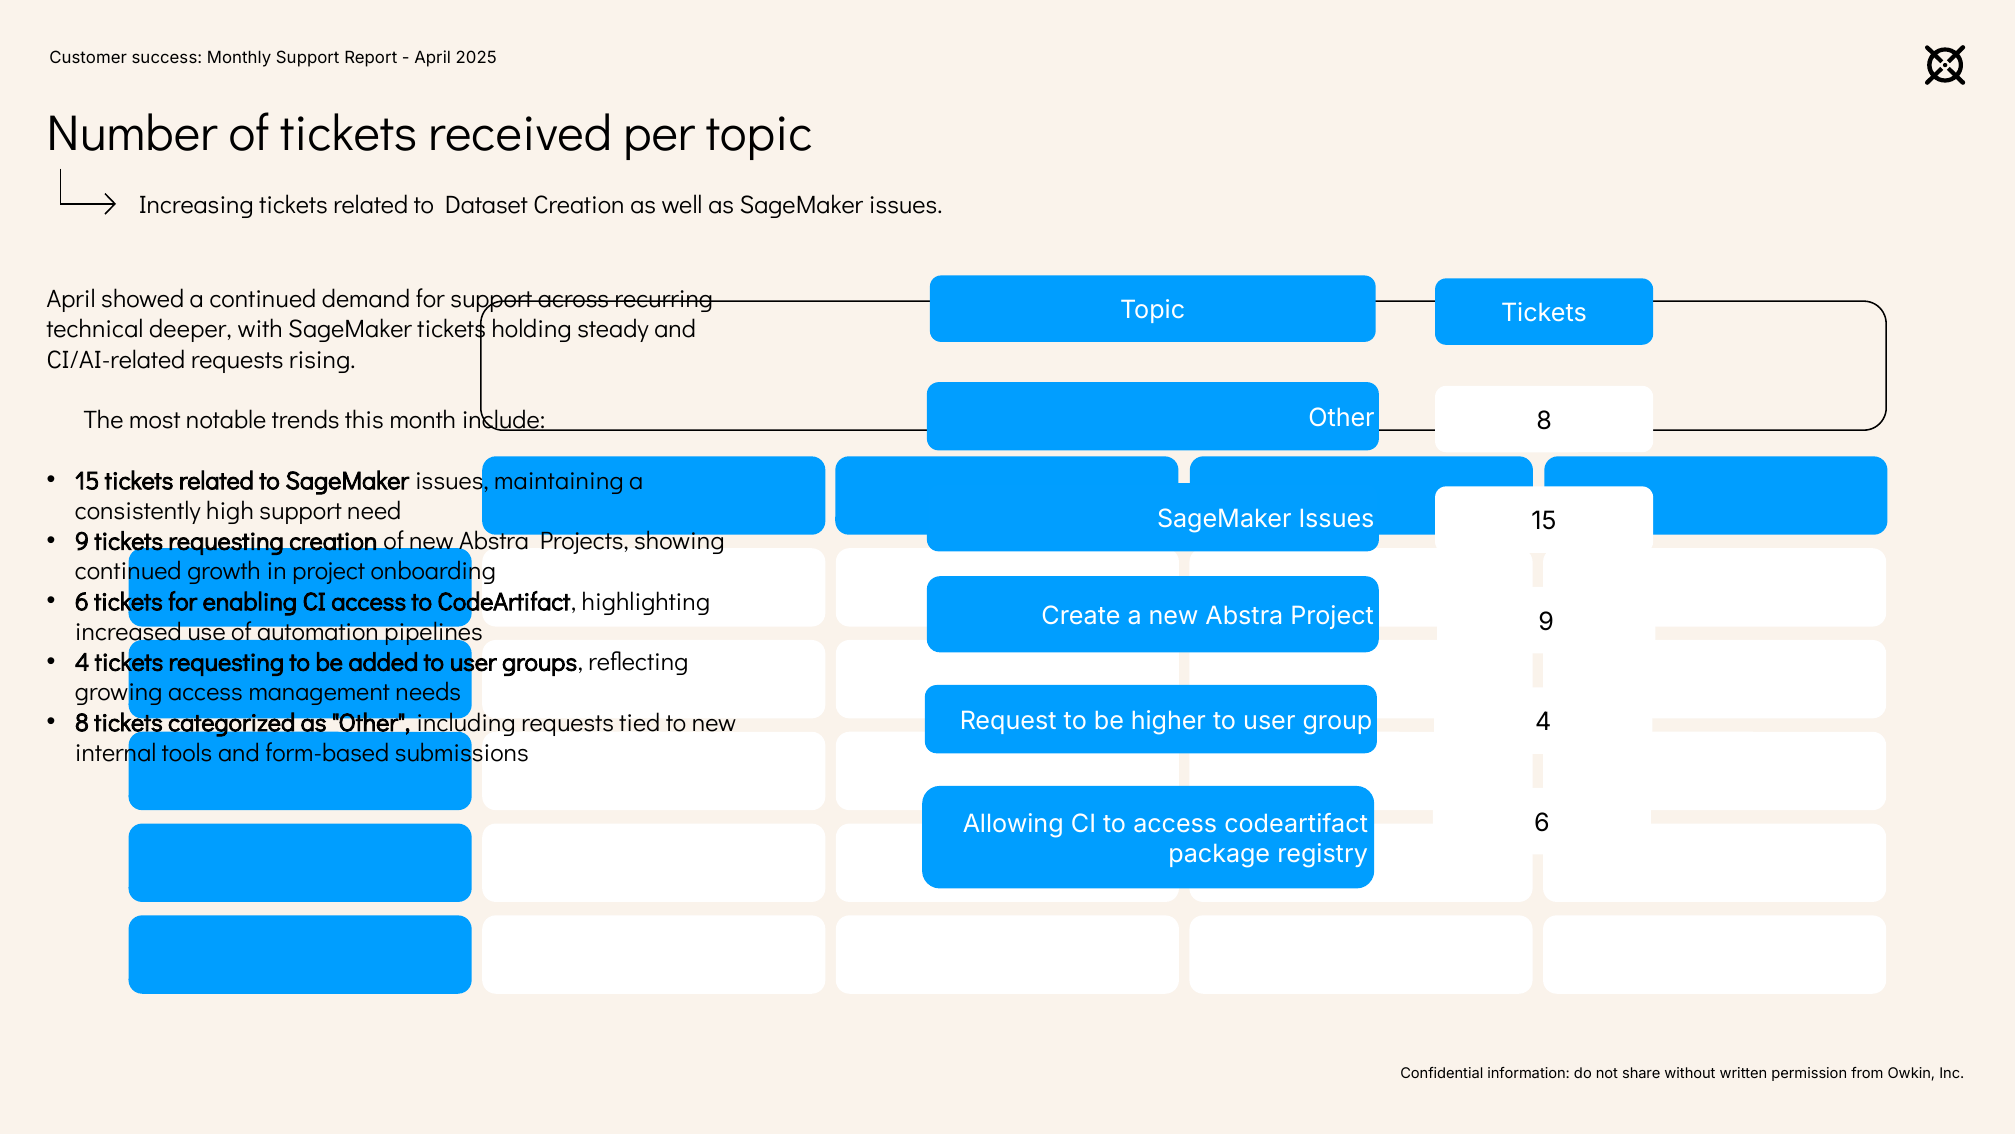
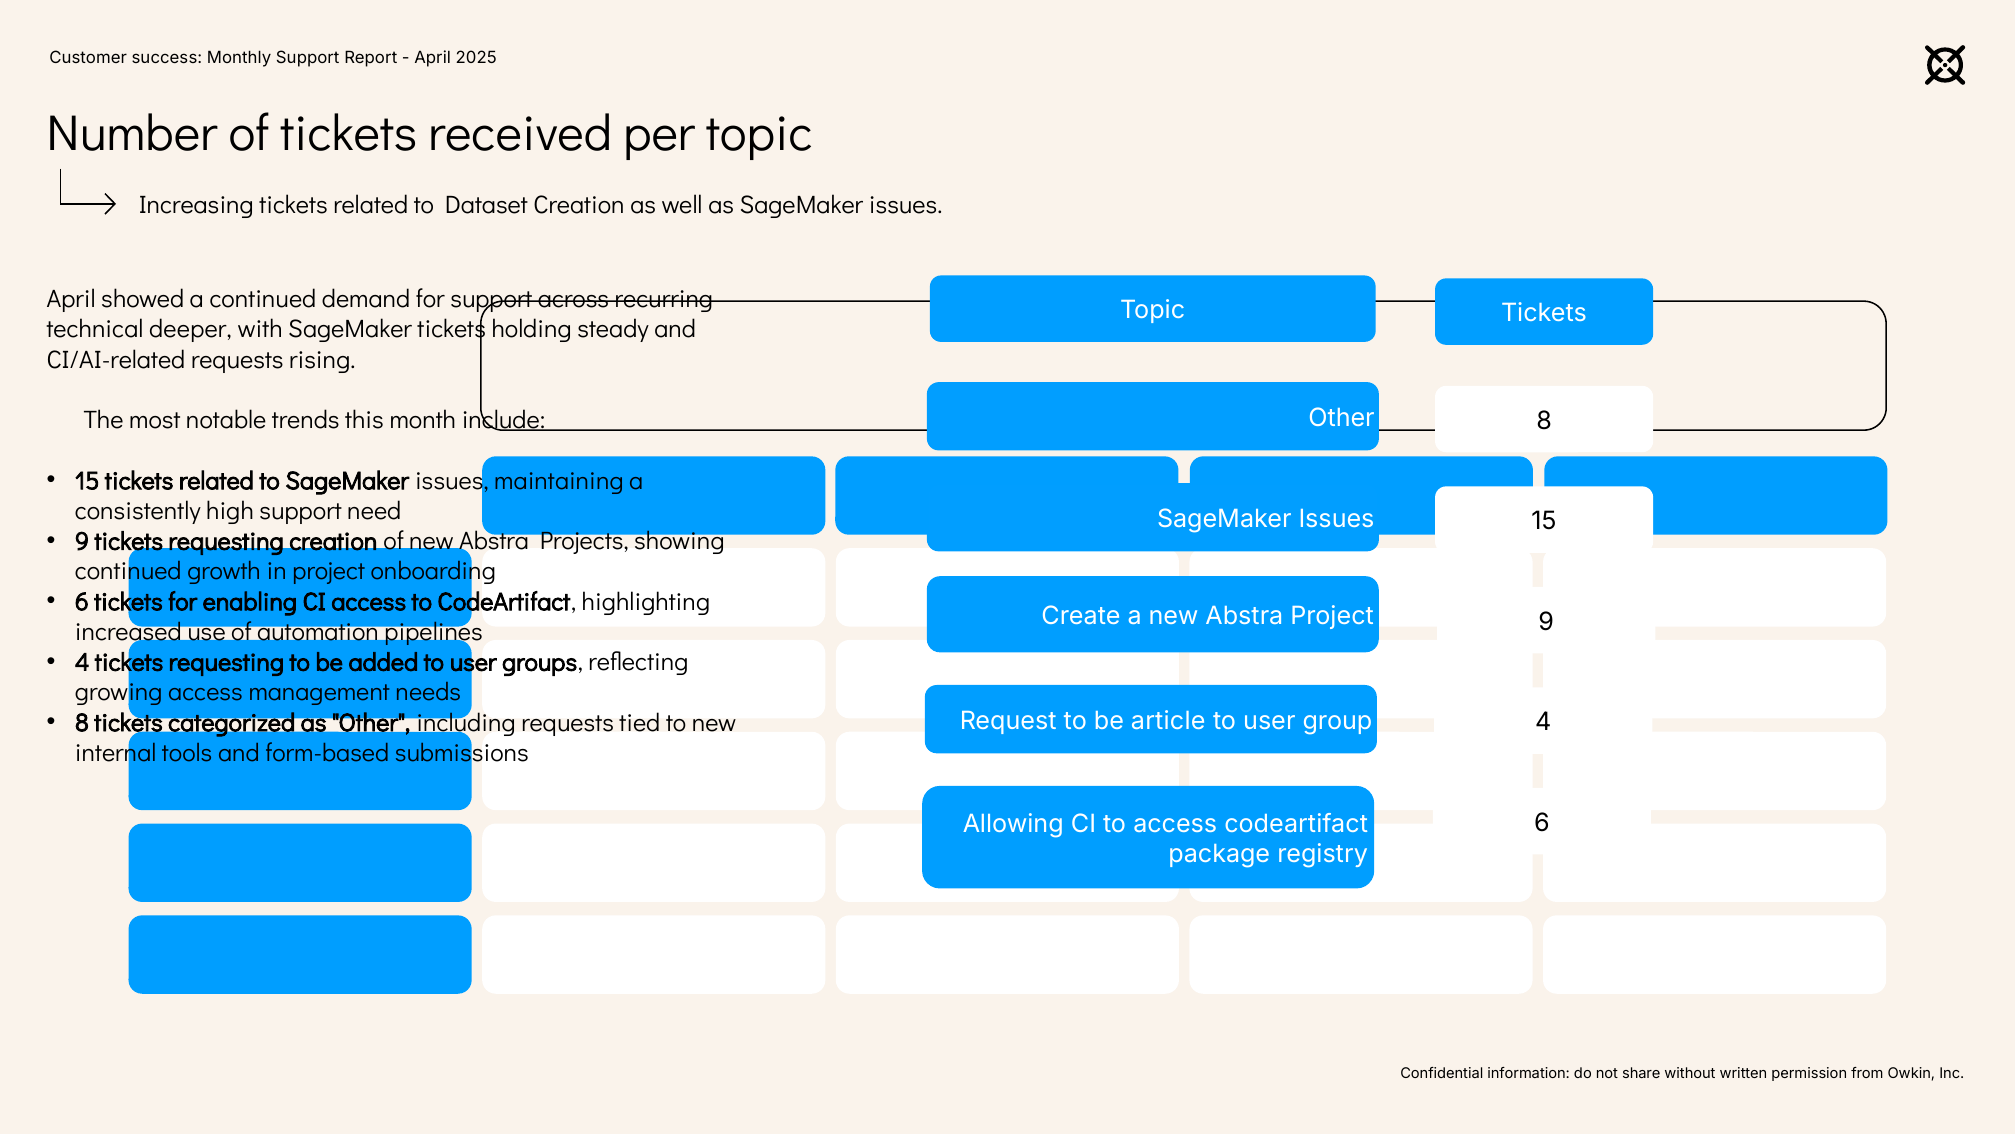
higher: higher -> article
